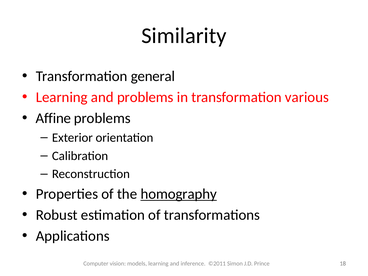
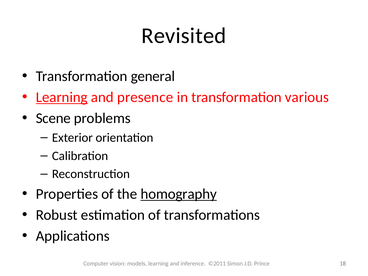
Similarity: Similarity -> Revisited
Learning at (62, 97) underline: none -> present
and problems: problems -> presence
Affine: Affine -> Scene
